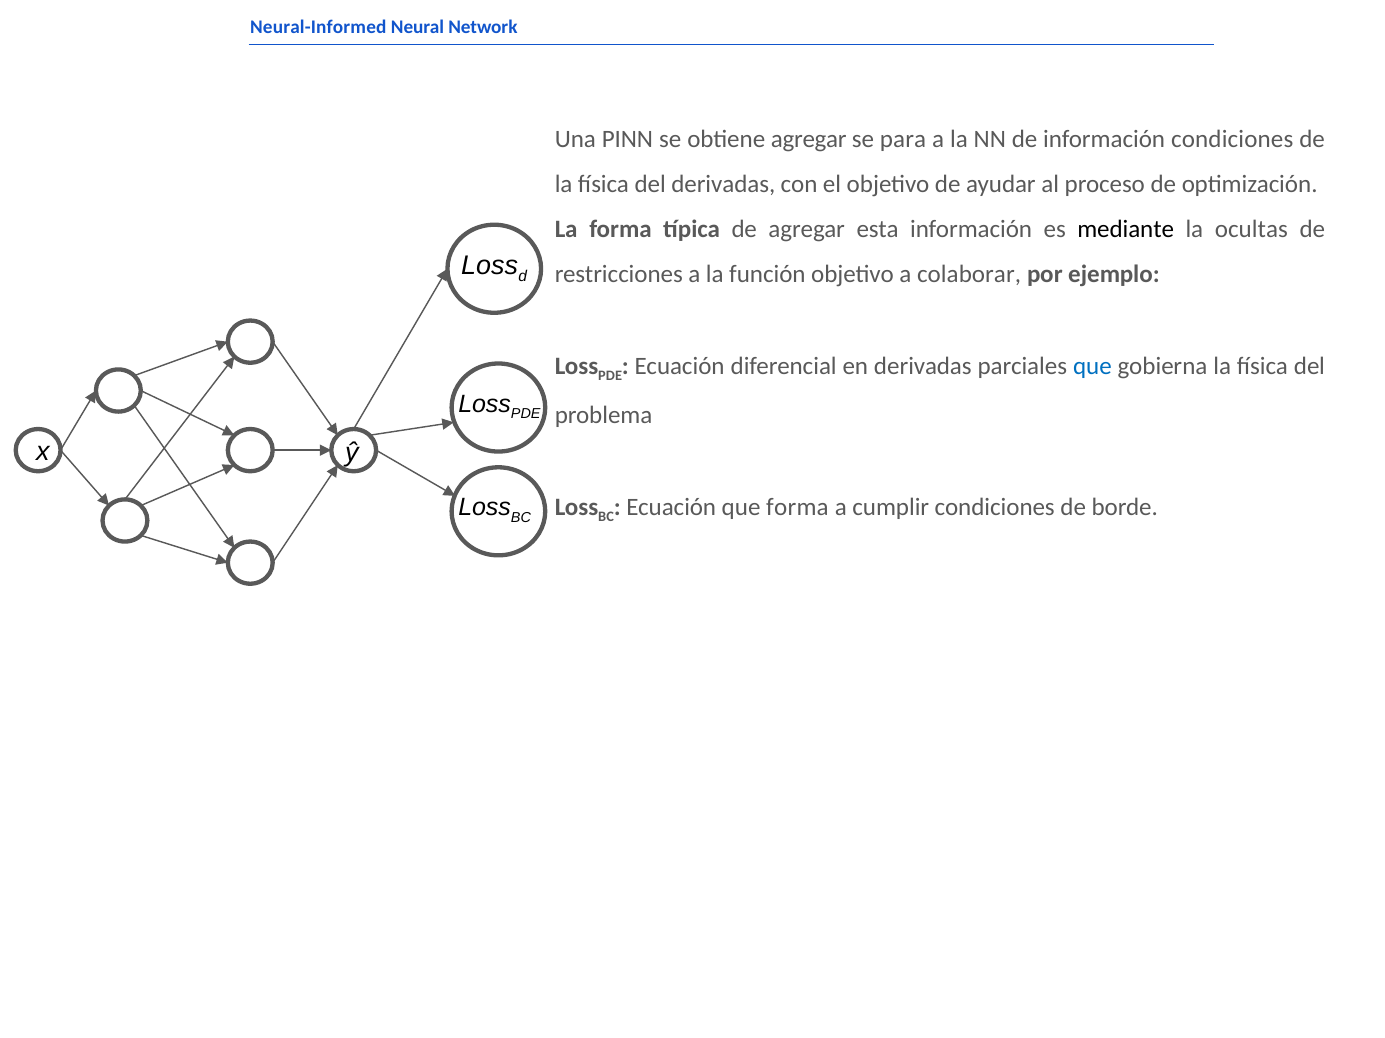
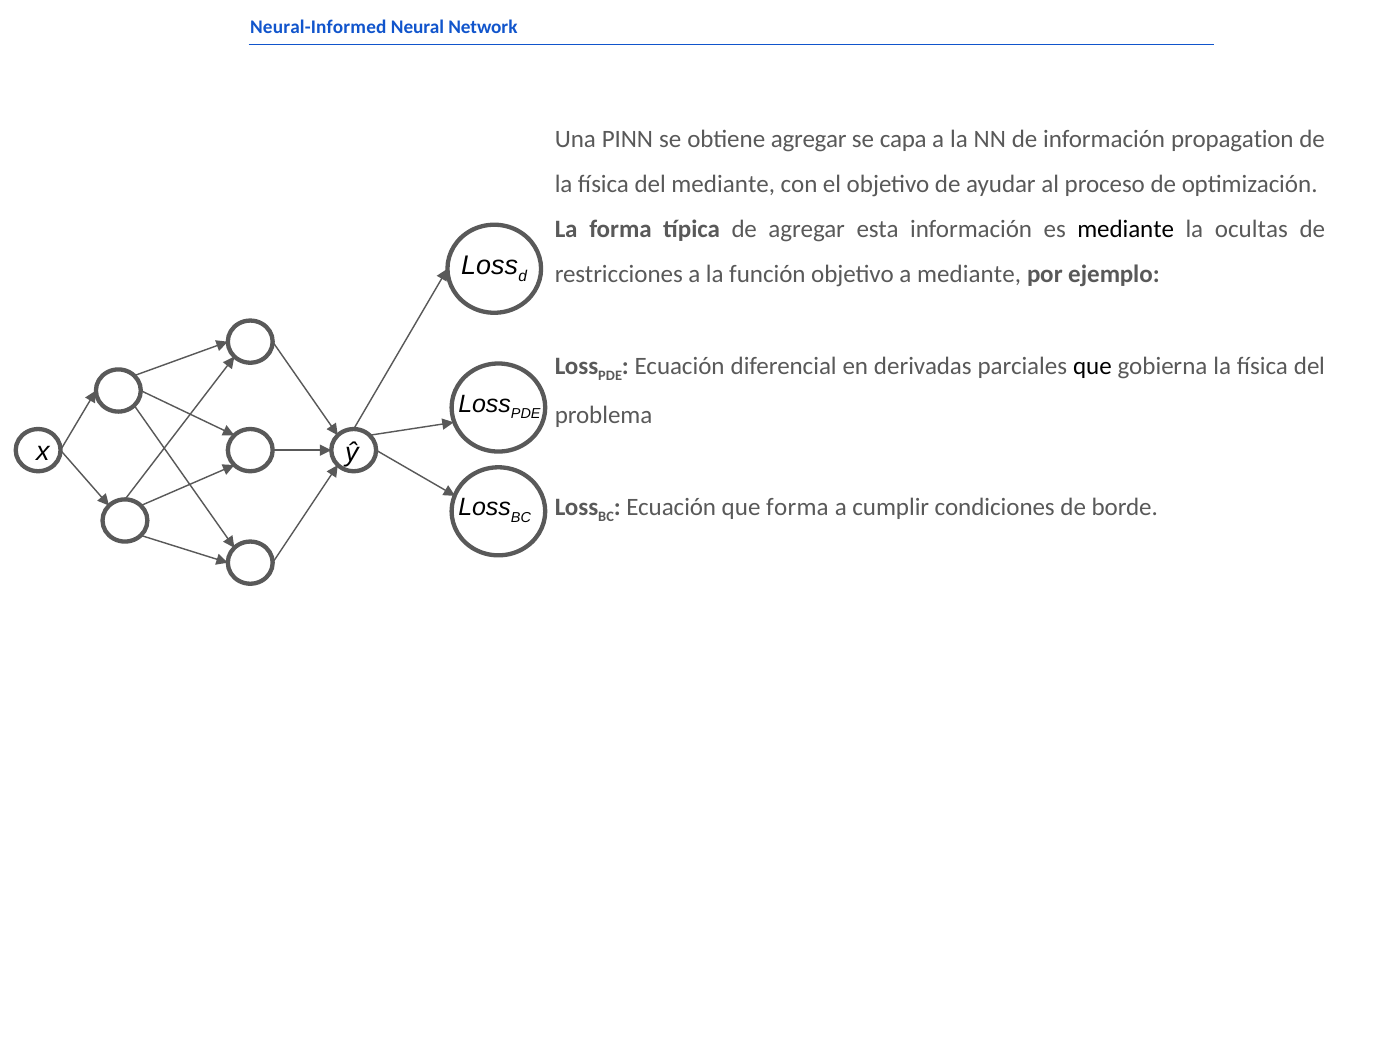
para: para -> capa
información condiciones: condiciones -> propagation
del derivadas: derivadas -> mediante
a colaborar: colaborar -> mediante
que at (1092, 366) colour: blue -> black
